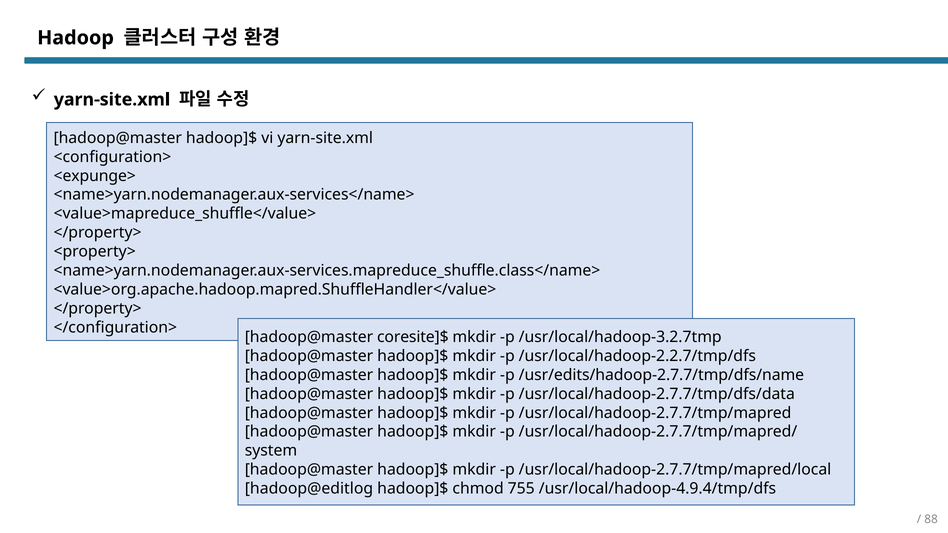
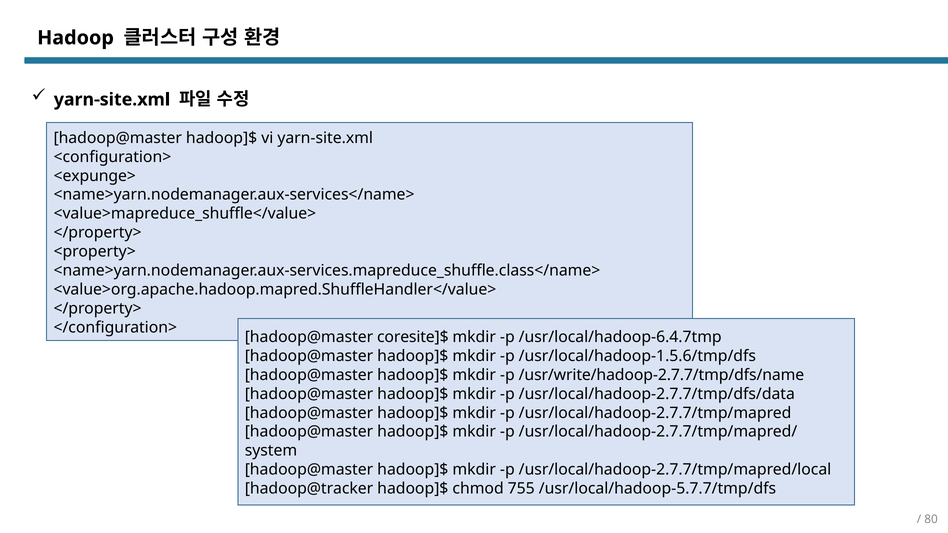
/usr/local/hadoop-3.2.7tmp: /usr/local/hadoop-3.2.7tmp -> /usr/local/hadoop-6.4.7tmp
/usr/local/hadoop-2.2.7/tmp/dfs: /usr/local/hadoop-2.2.7/tmp/dfs -> /usr/local/hadoop-1.5.6/tmp/dfs
/usr/edits/hadoop-2.7.7/tmp/dfs/name: /usr/edits/hadoop-2.7.7/tmp/dfs/name -> /usr/write/hadoop-2.7.7/tmp/dfs/name
hadoop@editlog: hadoop@editlog -> hadoop@tracker
/usr/local/hadoop-4.9.4/tmp/dfs: /usr/local/hadoop-4.9.4/tmp/dfs -> /usr/local/hadoop-5.7.7/tmp/dfs
88: 88 -> 80
